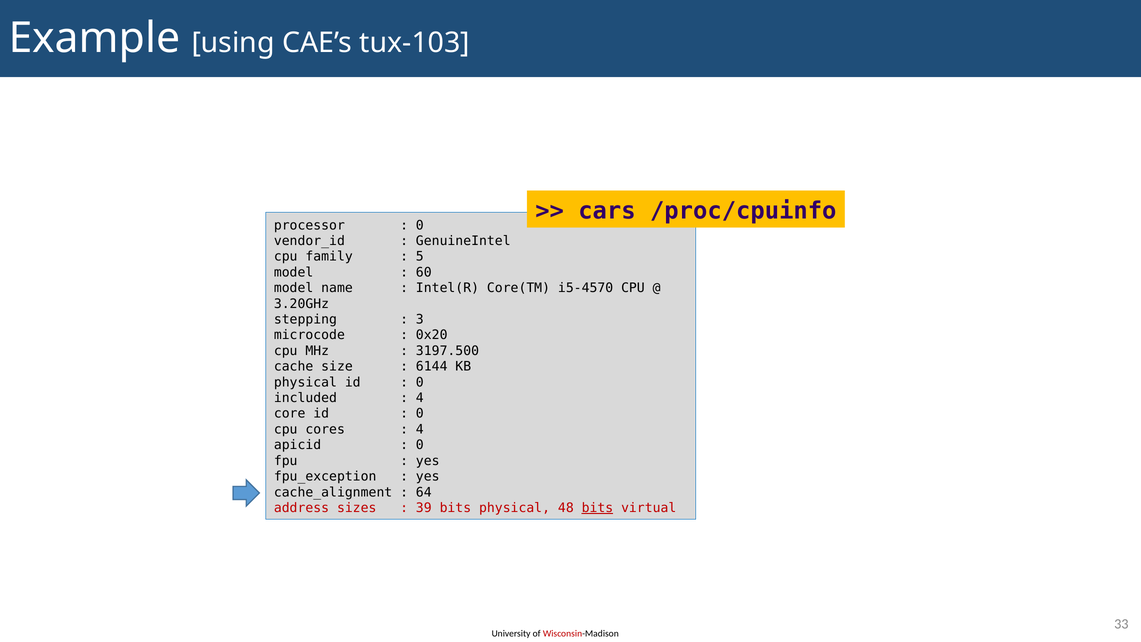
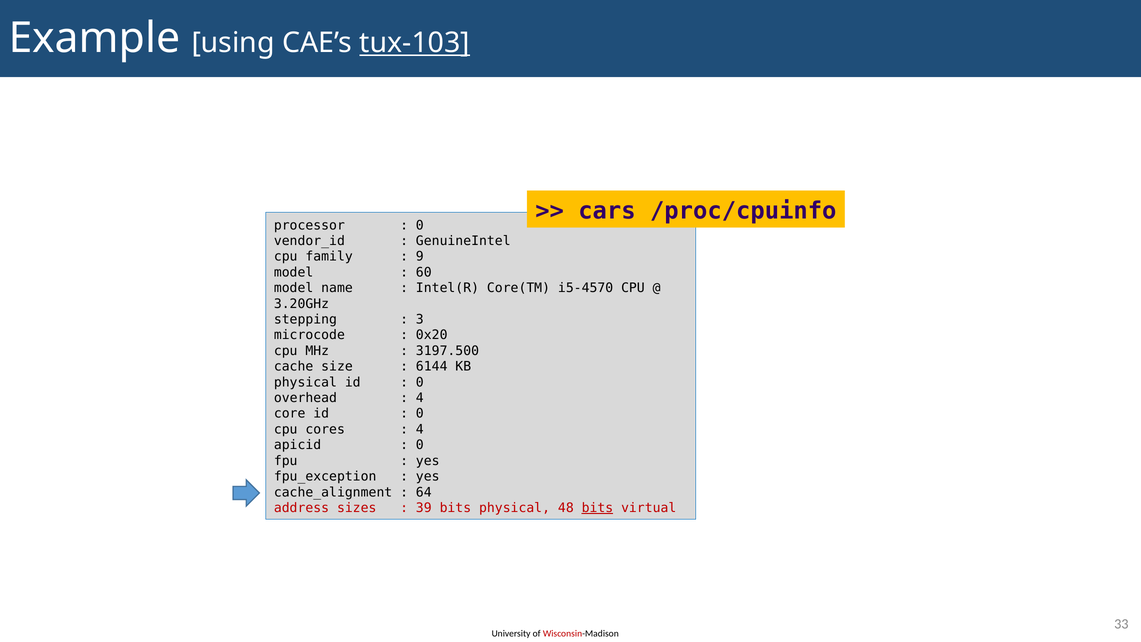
tux-103 underline: none -> present
5: 5 -> 9
included: included -> overhead
